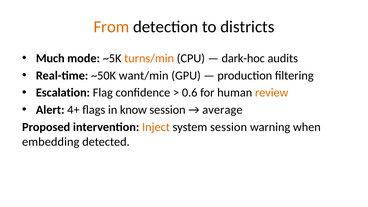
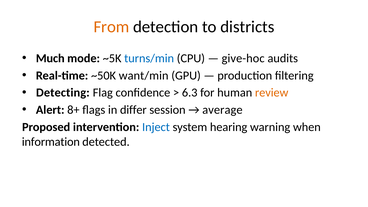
turns/min colour: orange -> blue
dark-hoc: dark-hoc -> give-hoc
Escalation: Escalation -> Detecting
0.6: 0.6 -> 6.3
4+: 4+ -> 8+
know: know -> differ
Inject colour: orange -> blue
system session: session -> hearing
embedding: embedding -> information
